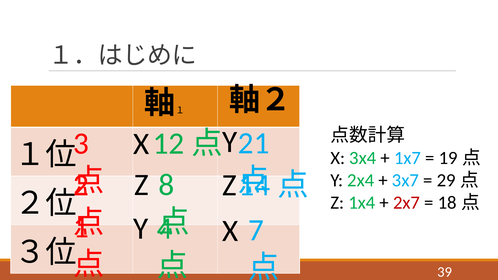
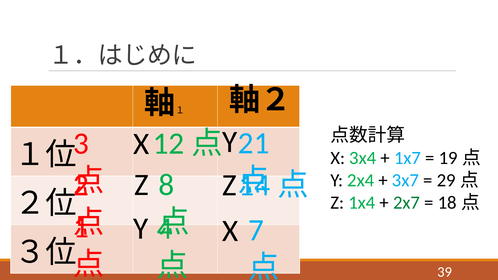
2x7 colour: red -> green
